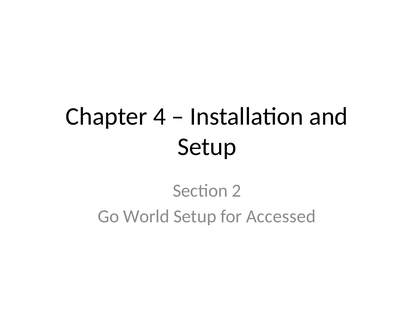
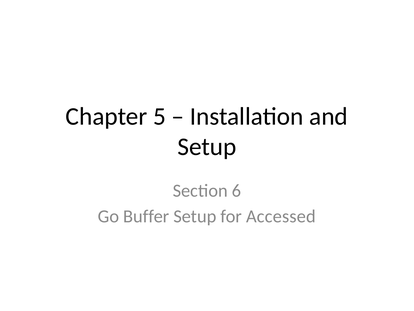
4: 4 -> 5
2: 2 -> 6
World: World -> Buffer
